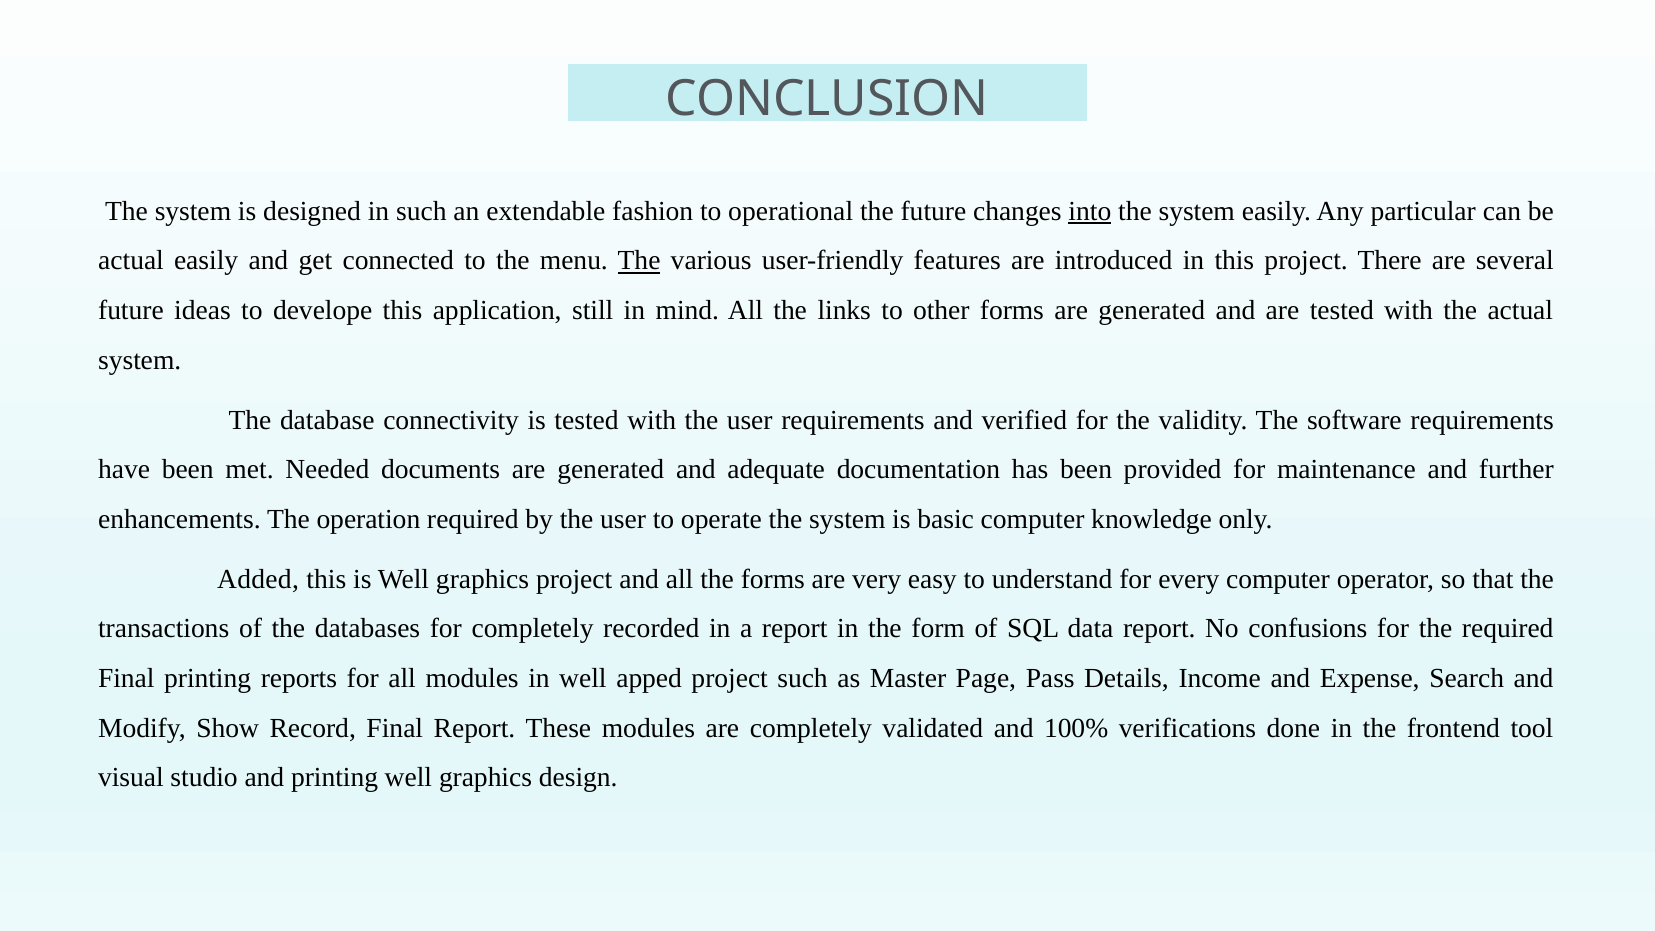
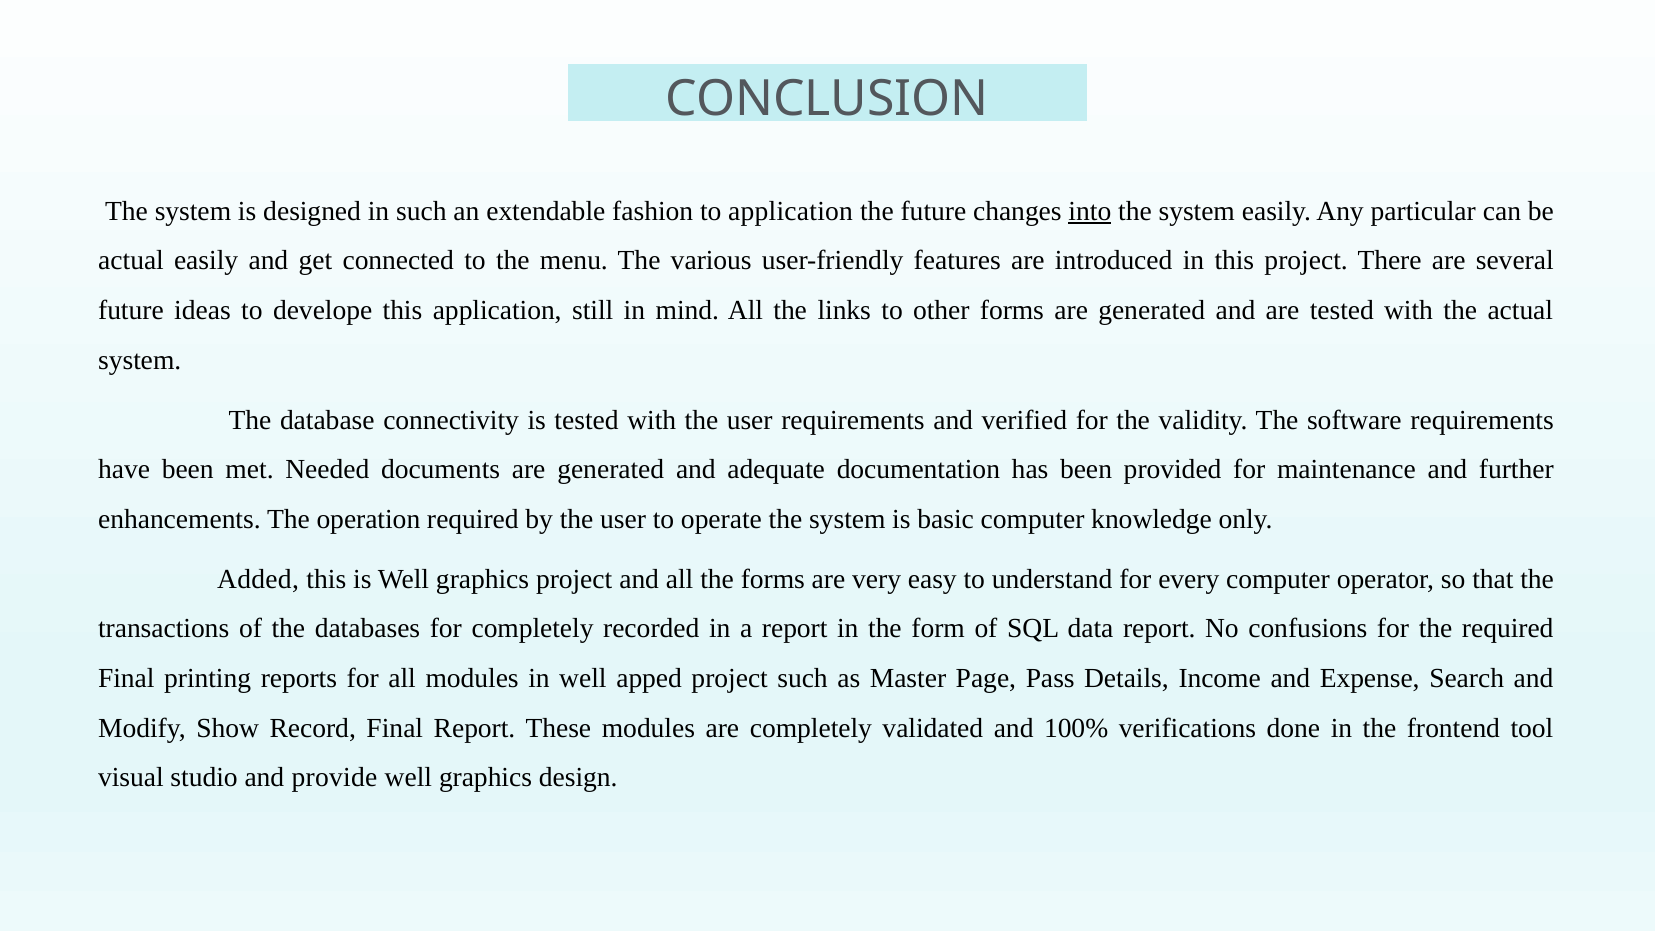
to operational: operational -> application
The at (639, 261) underline: present -> none
and printing: printing -> provide
